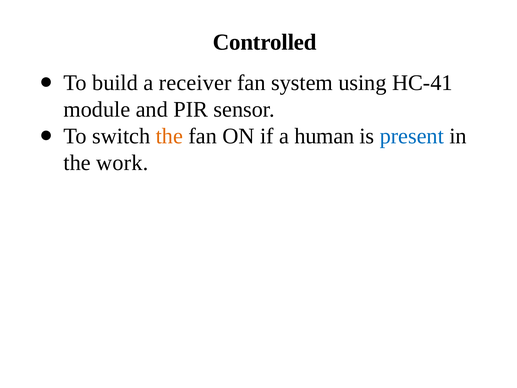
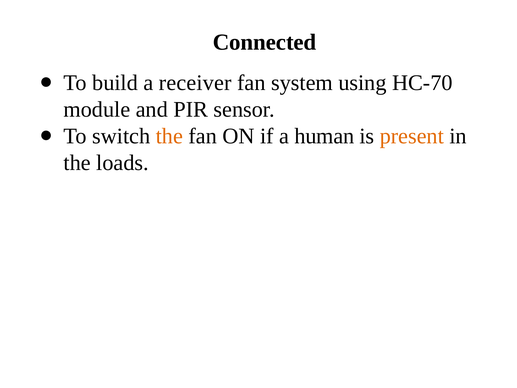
Controlled: Controlled -> Connected
HC-41: HC-41 -> HC-70
present colour: blue -> orange
work: work -> loads
